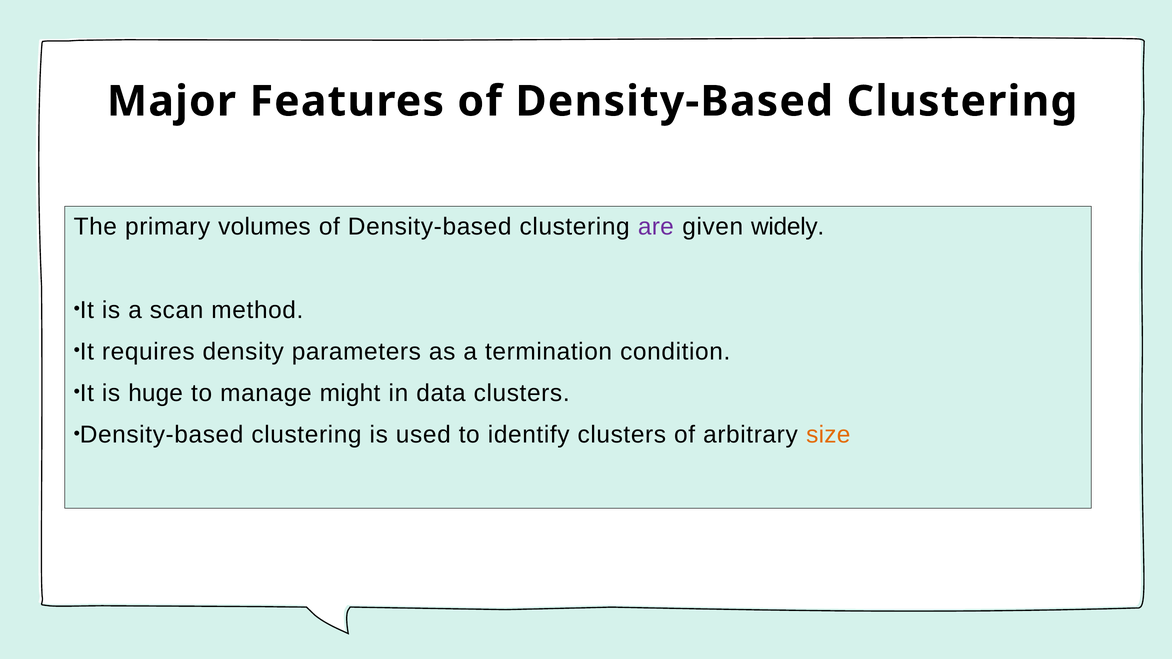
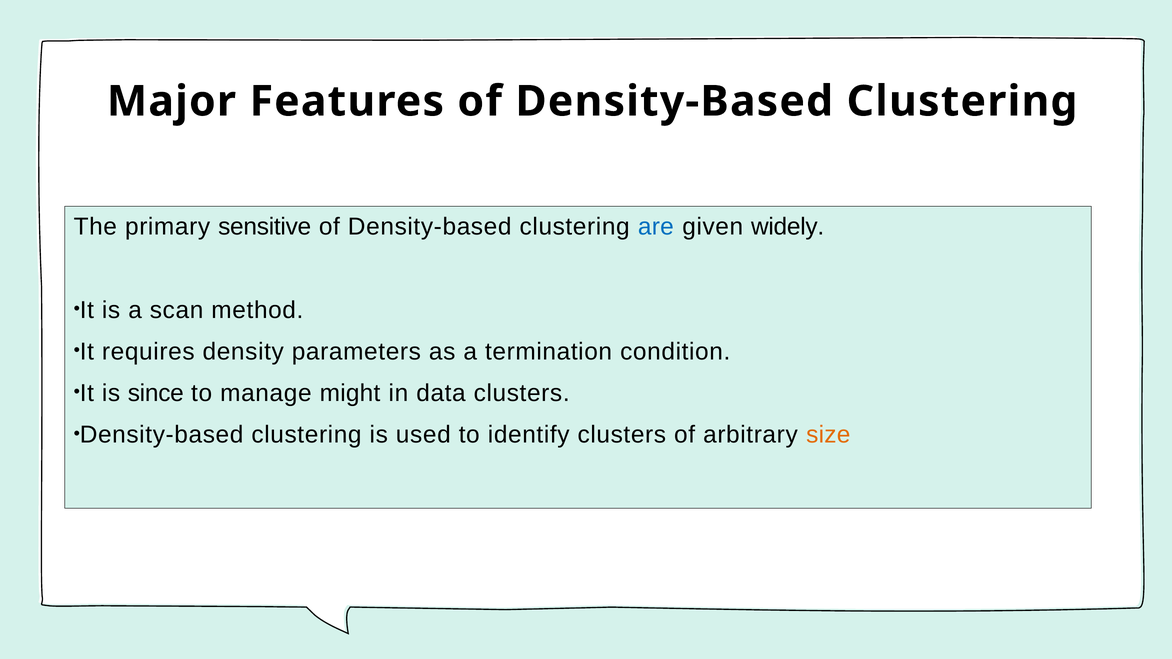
volumes: volumes -> sensitive
are colour: purple -> blue
huge: huge -> since
